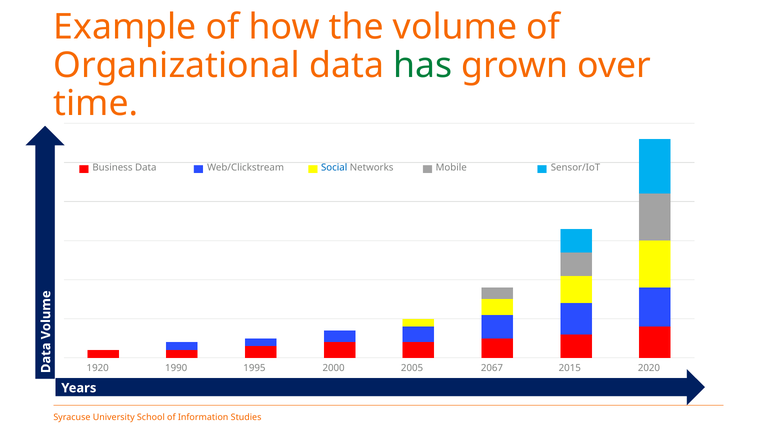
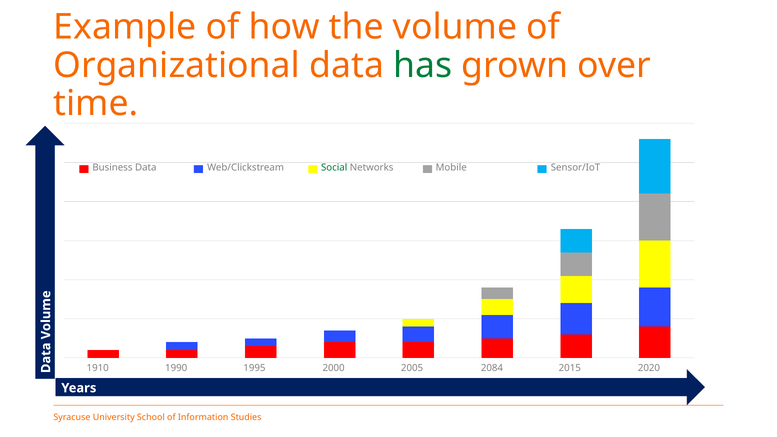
Social colour: blue -> green
1920: 1920 -> 1910
2067: 2067 -> 2084
